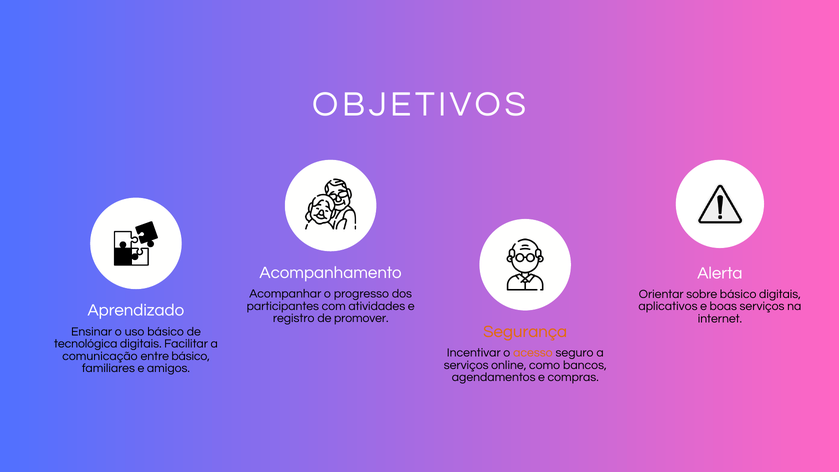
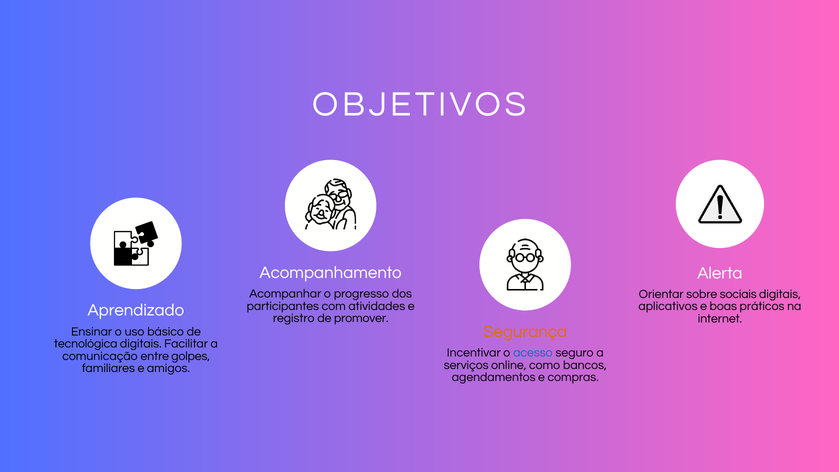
sobre básico: básico -> sociais
boas serviços: serviços -> práticos
acesso colour: orange -> blue
entre básico: básico -> golpes
